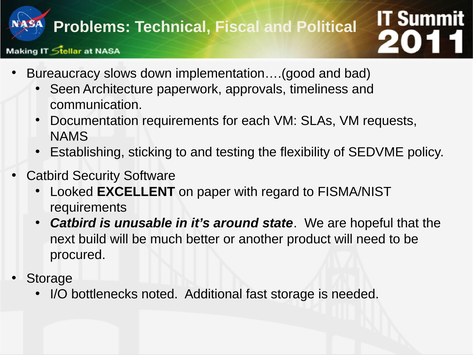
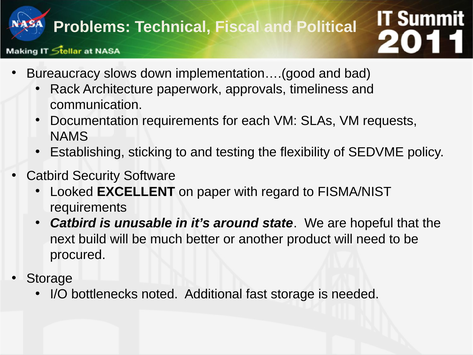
Seen: Seen -> Rack
